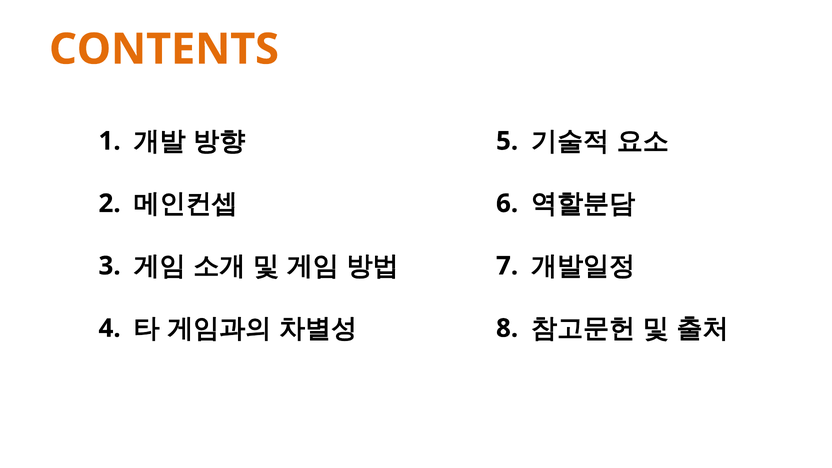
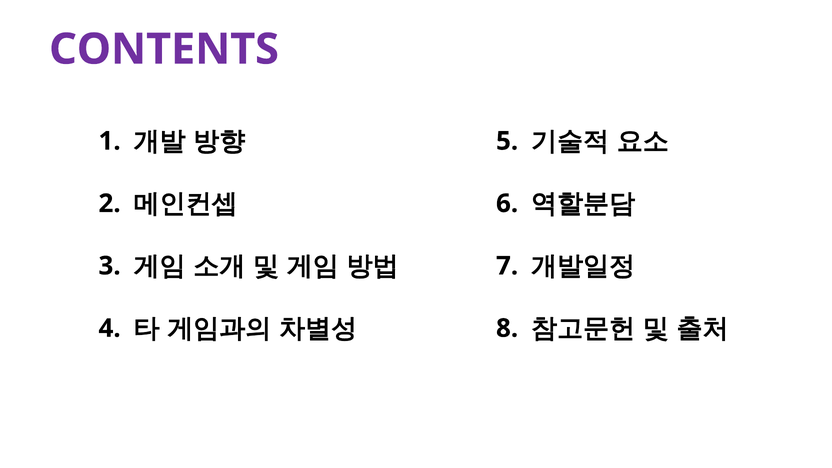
CONTENTS colour: orange -> purple
